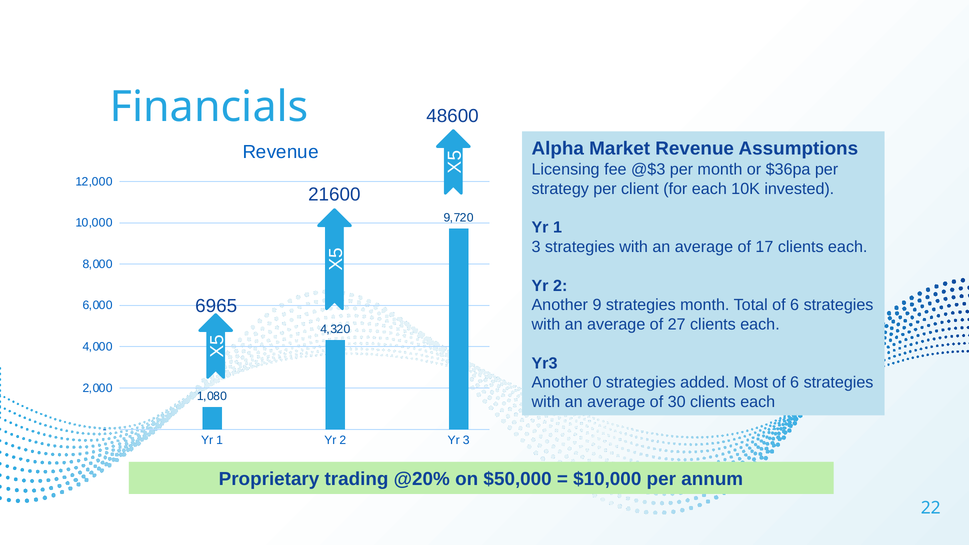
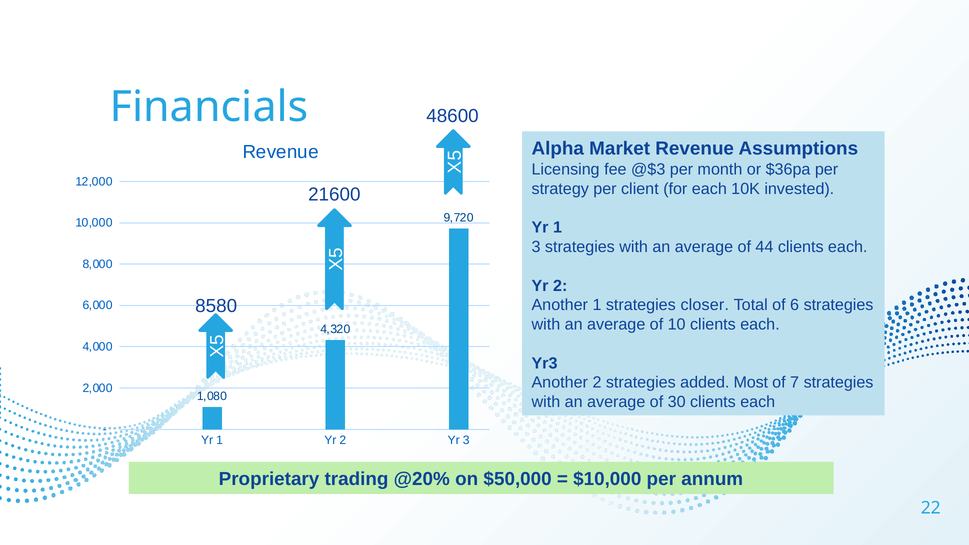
17: 17 -> 44
6965: 6965 -> 8580
Another 9: 9 -> 1
strategies month: month -> closer
27: 27 -> 10
Another 0: 0 -> 2
6 at (795, 383): 6 -> 7
